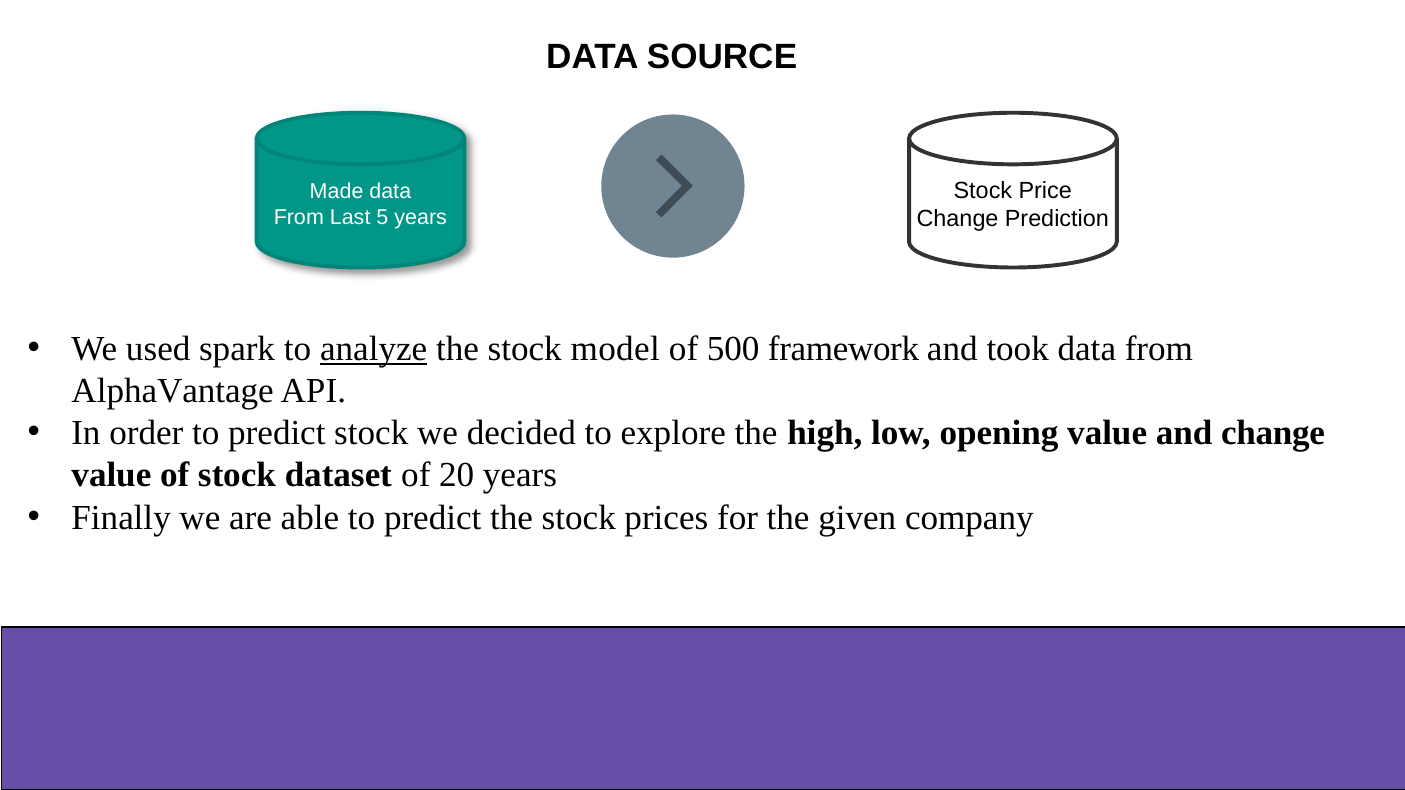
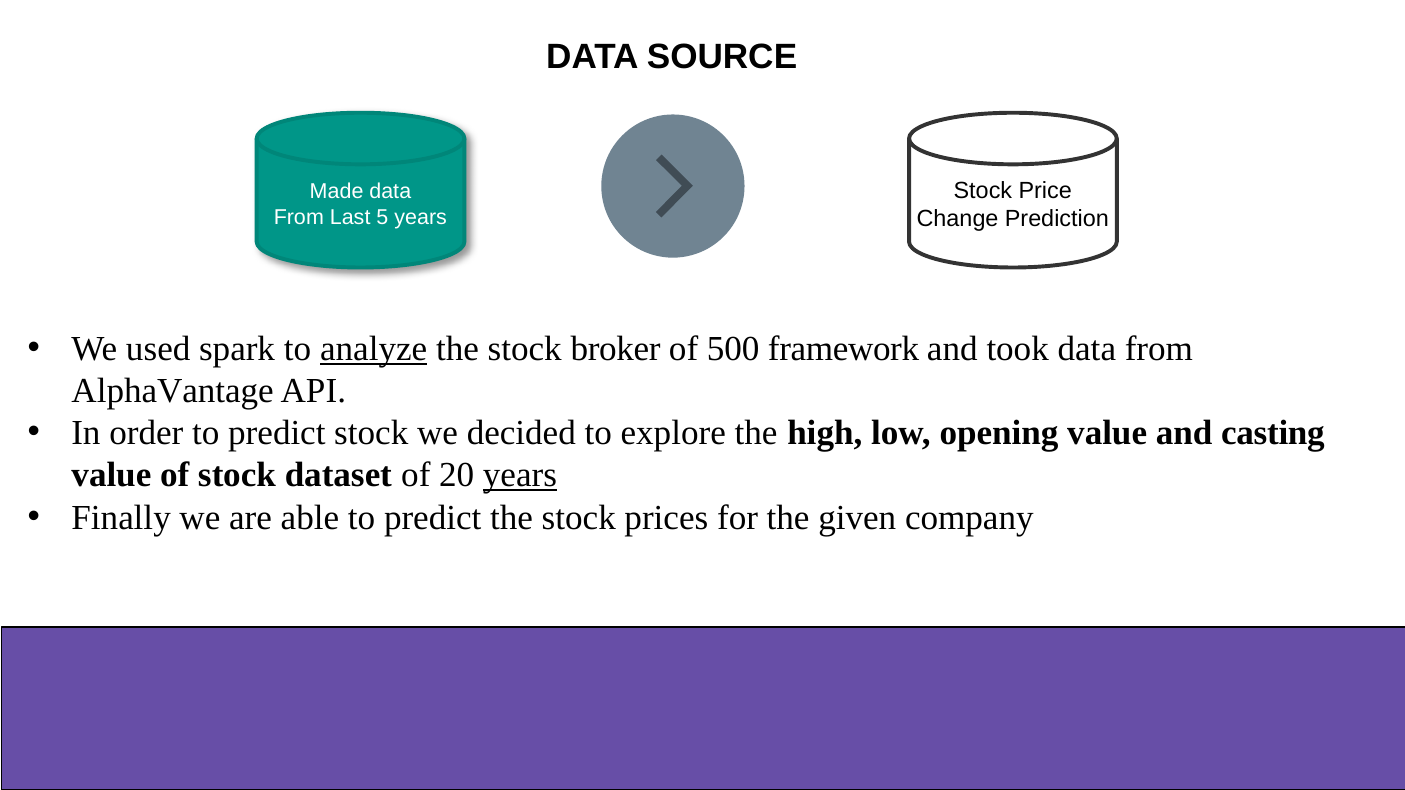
model: model -> broker
and change: change -> casting
years at (520, 476) underline: none -> present
